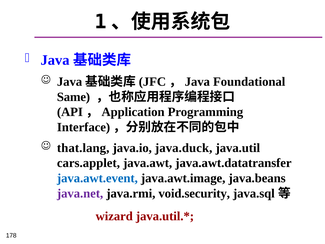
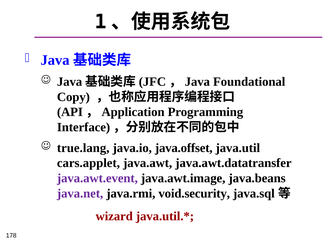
Same: Same -> Copy
that.lang: that.lang -> true.lang
java.duck: java.duck -> java.offset
java.awt.event colour: blue -> purple
